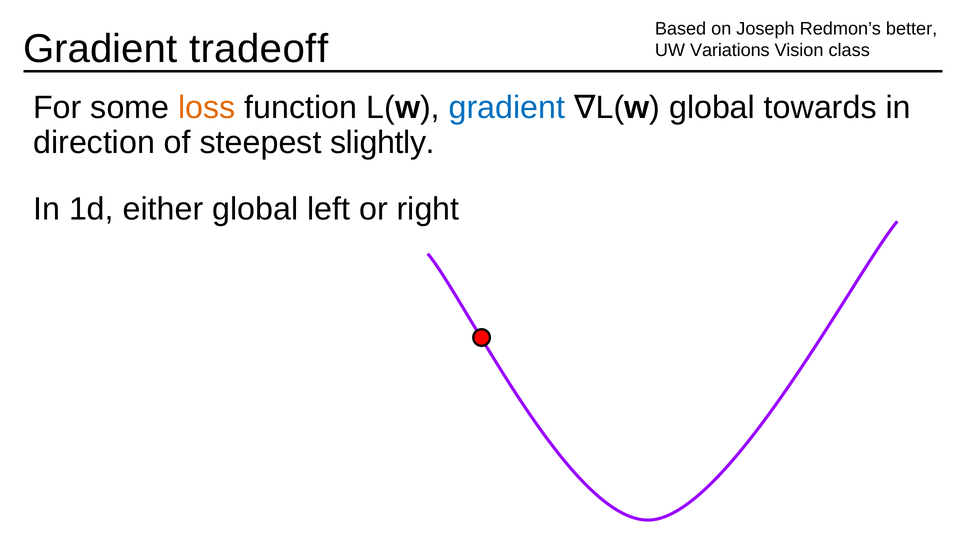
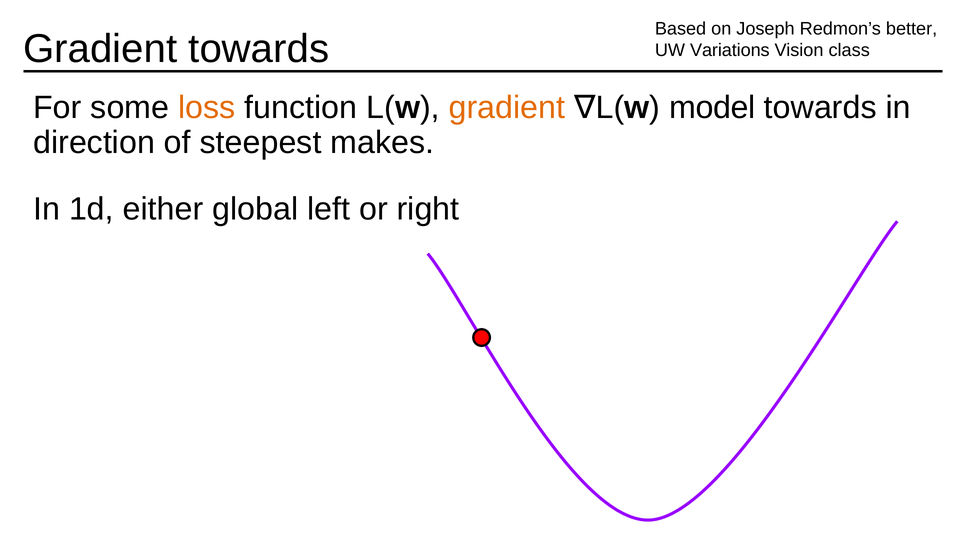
Gradient tradeoff: tradeoff -> towards
gradient at (507, 108) colour: blue -> orange
global at (712, 108): global -> model
slightly: slightly -> makes
